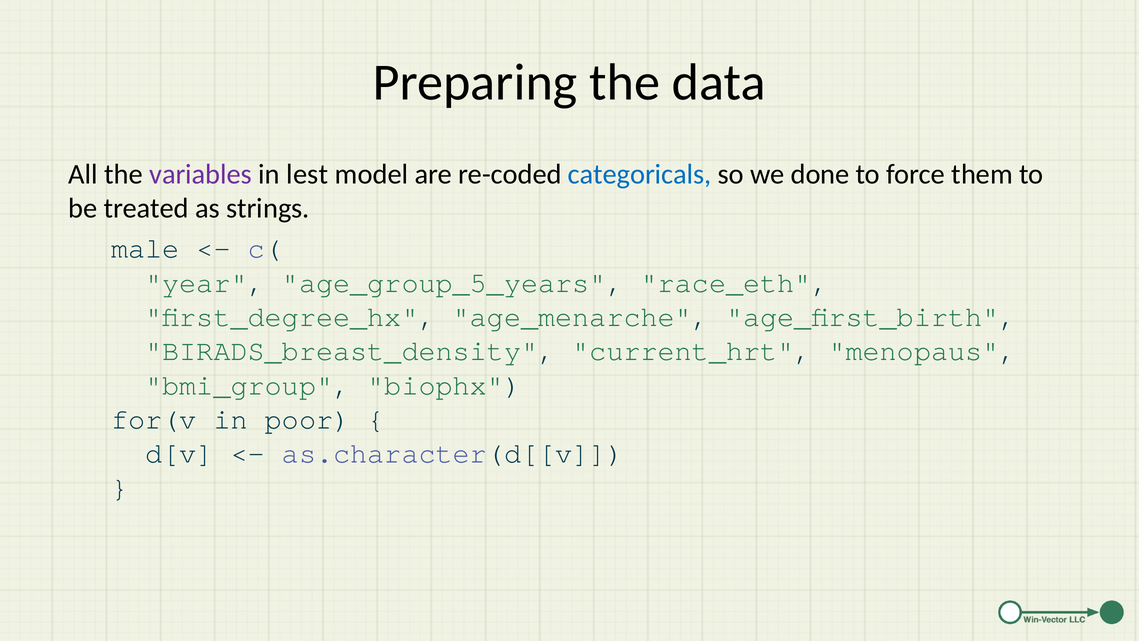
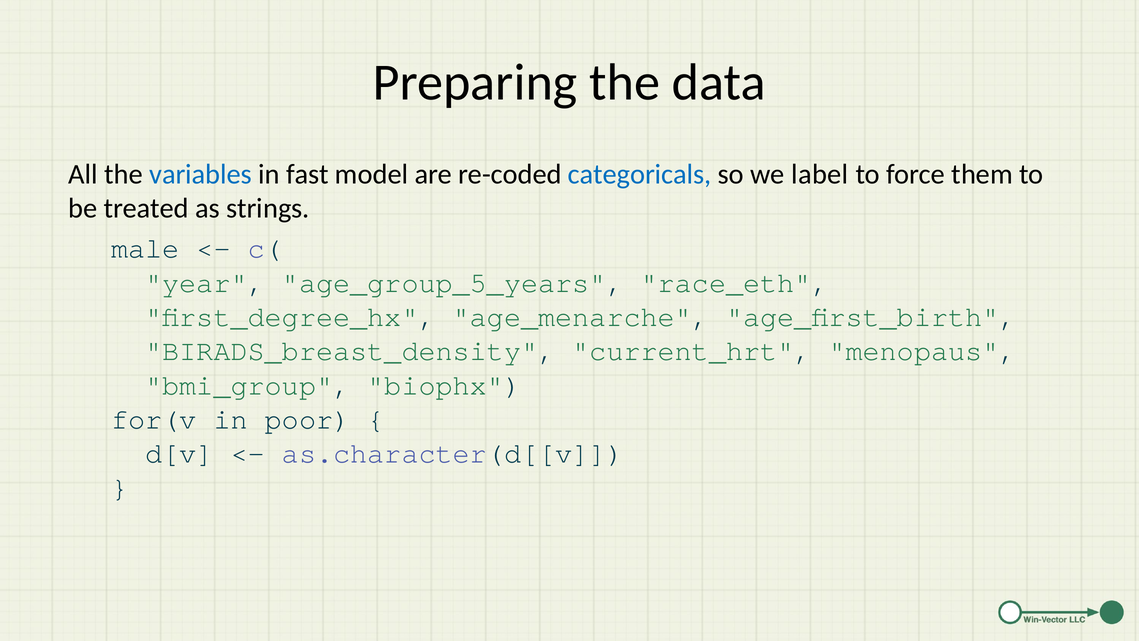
variables colour: purple -> blue
lest: lest -> fast
done: done -> label
